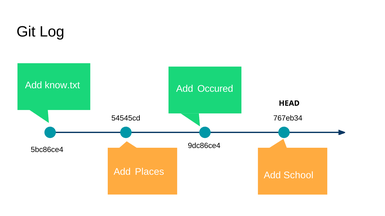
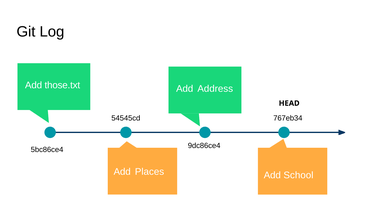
know.txt: know.txt -> those.txt
Occured: Occured -> Address
